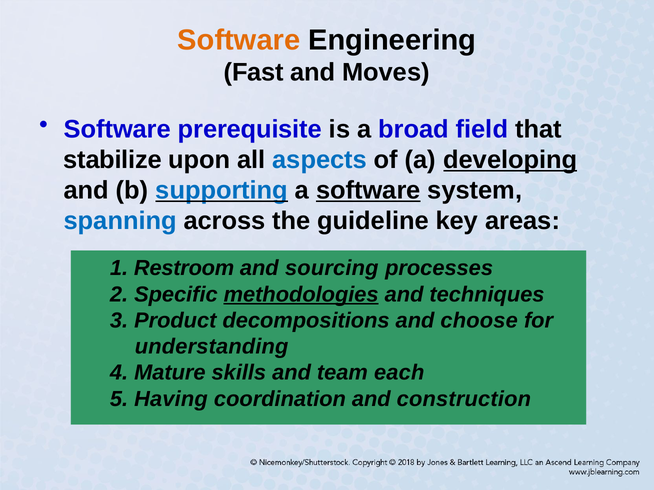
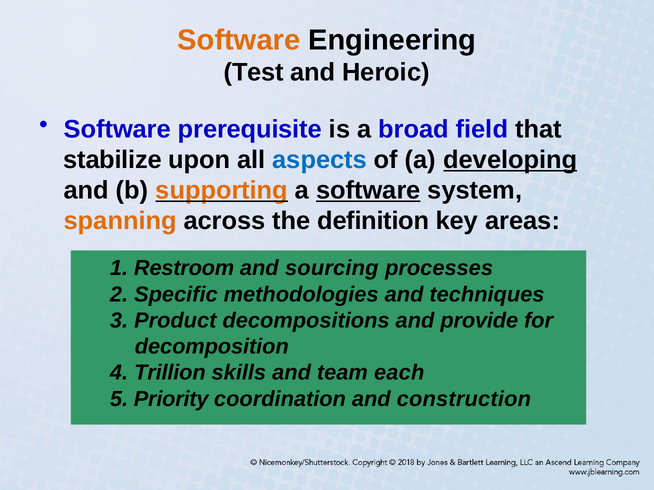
Fast: Fast -> Test
Moves: Moves -> Heroic
supporting colour: blue -> orange
spanning colour: blue -> orange
guideline: guideline -> definition
methodologies underline: present -> none
choose: choose -> provide
understanding: understanding -> decomposition
Mature: Mature -> Trillion
Having: Having -> Priority
